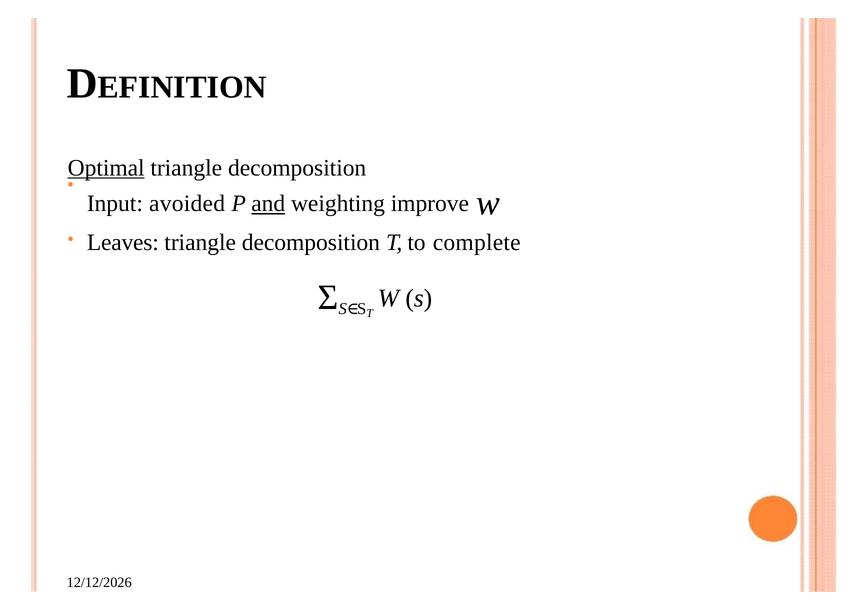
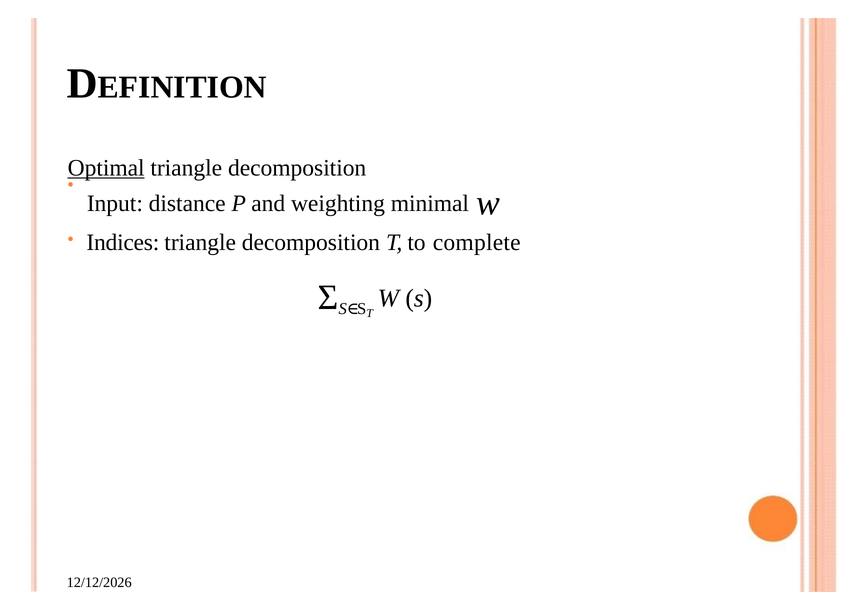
avoided: avoided -> distance
and underline: present -> none
improve: improve -> minimal
Leaves: Leaves -> Indices
